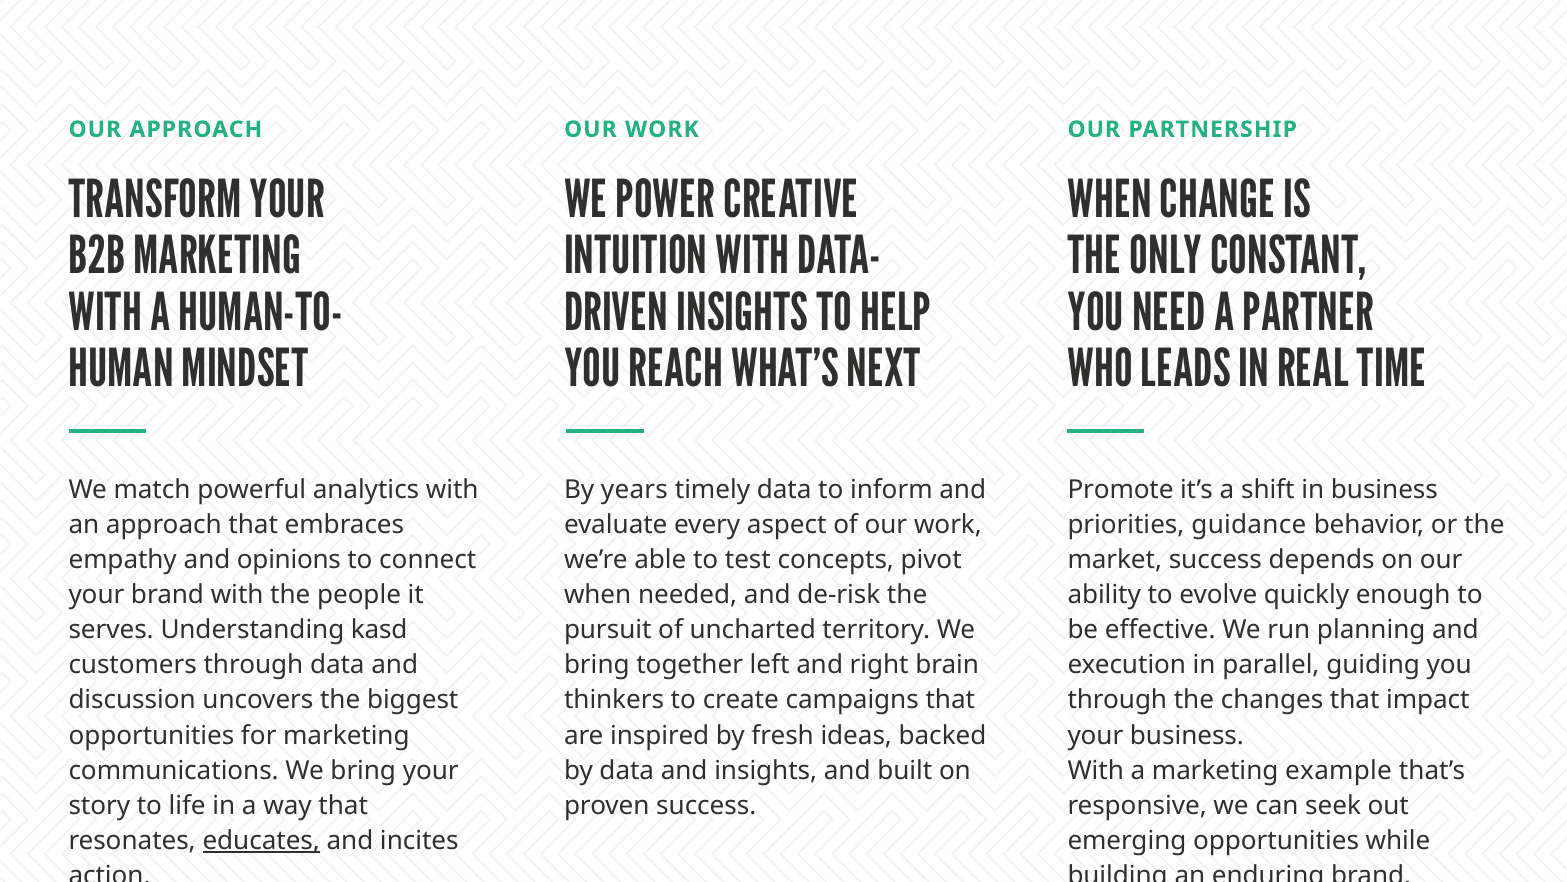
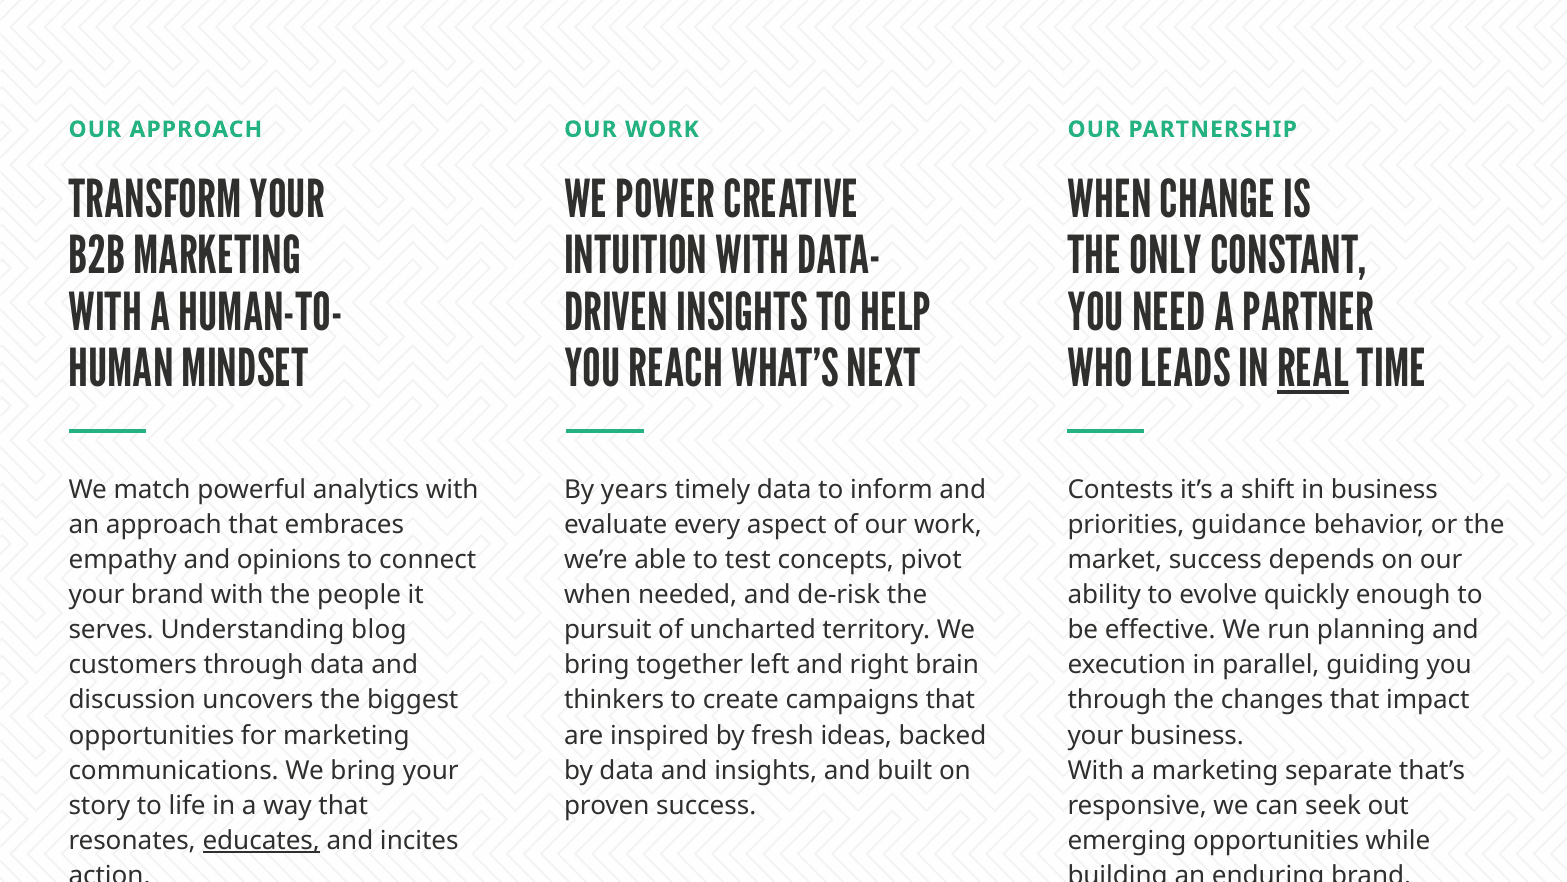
REAL underline: none -> present
Promote: Promote -> Contests
kasd: kasd -> blog
example: example -> separate
